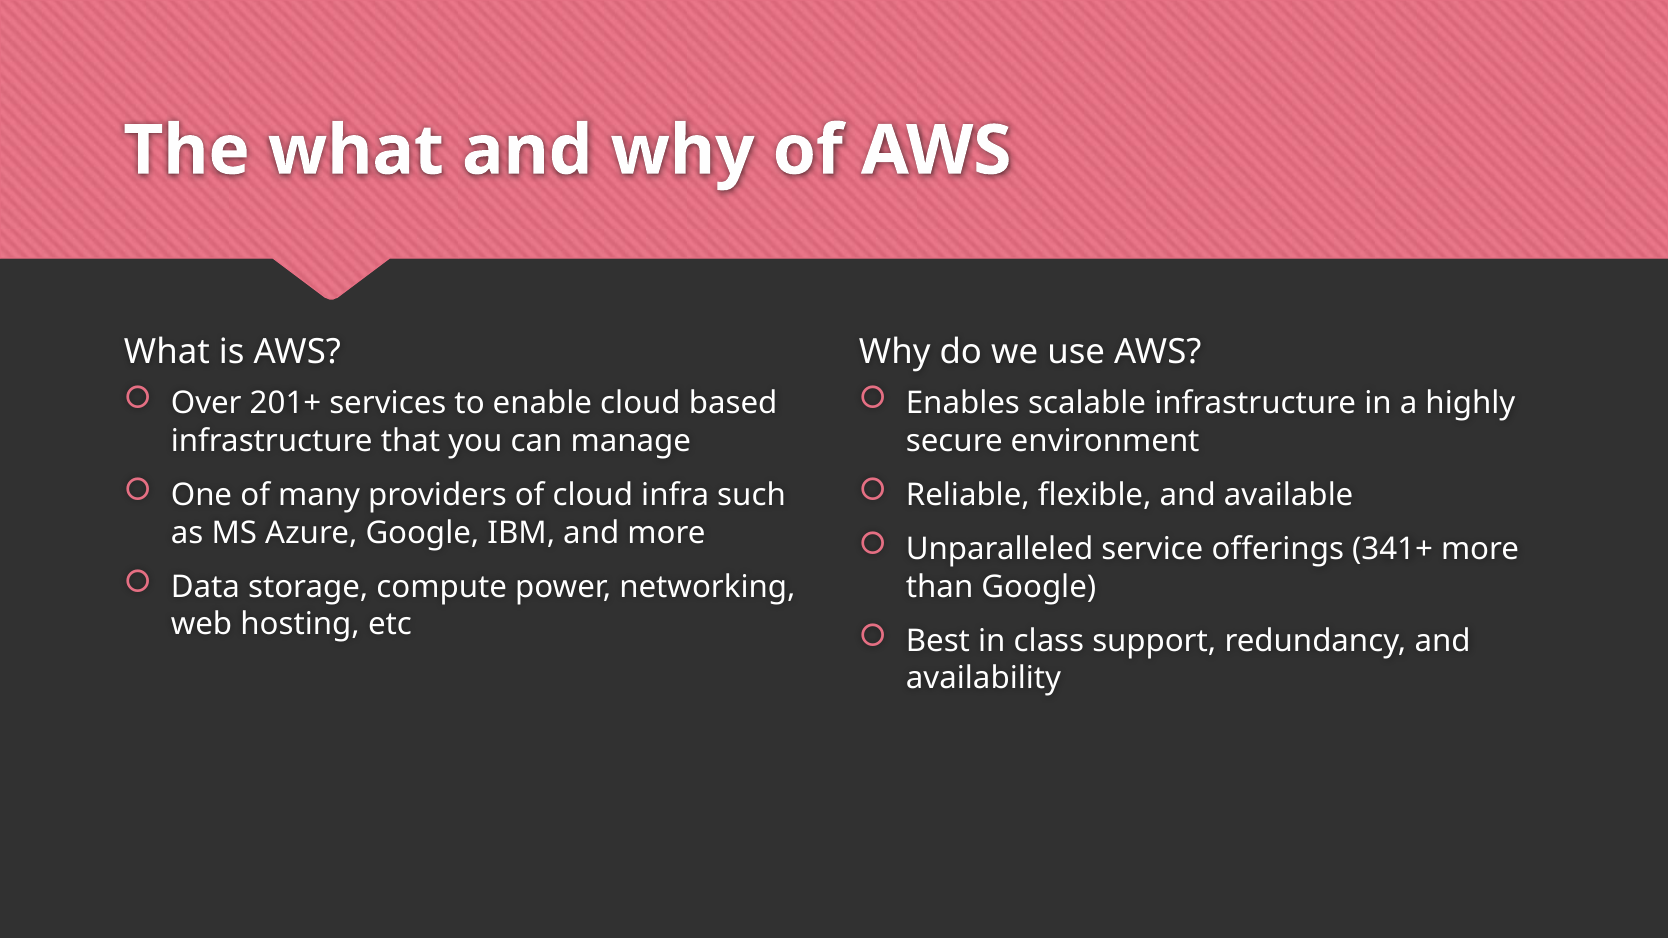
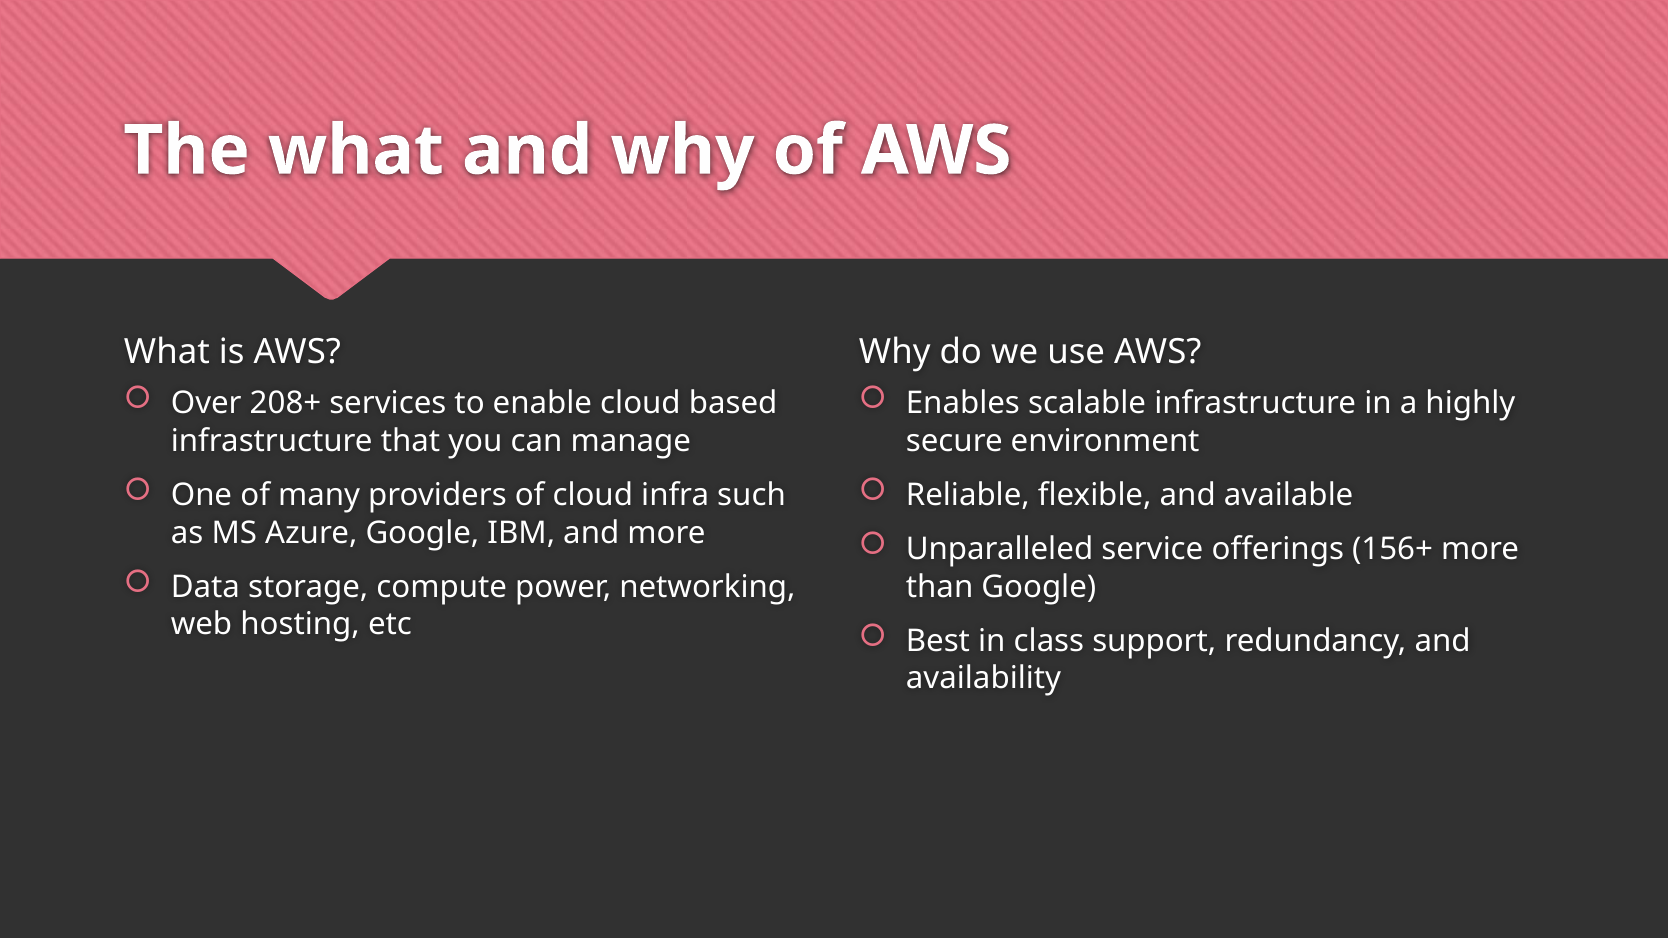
201+: 201+ -> 208+
341+: 341+ -> 156+
